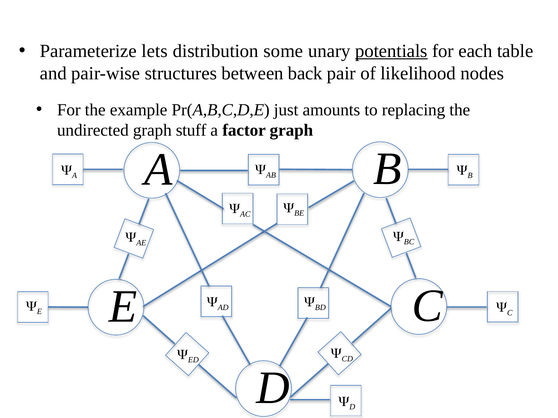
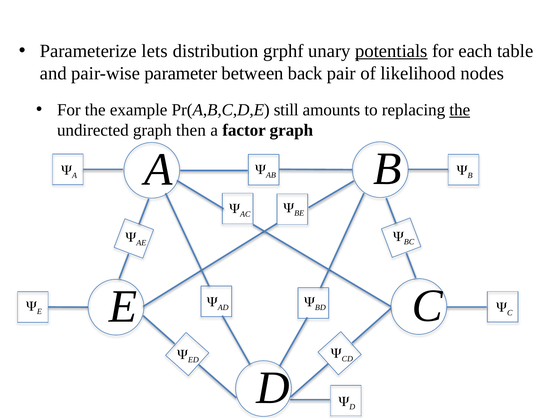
some: some -> grphf
structures: structures -> parameter
just: just -> still
the at (460, 110) underline: none -> present
stuff: stuff -> then
